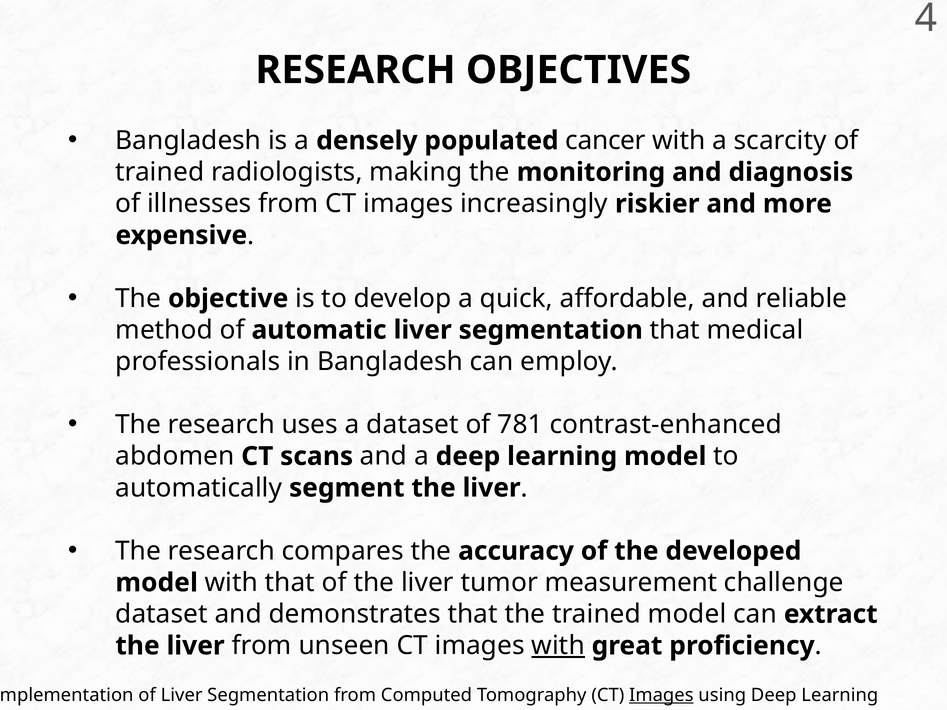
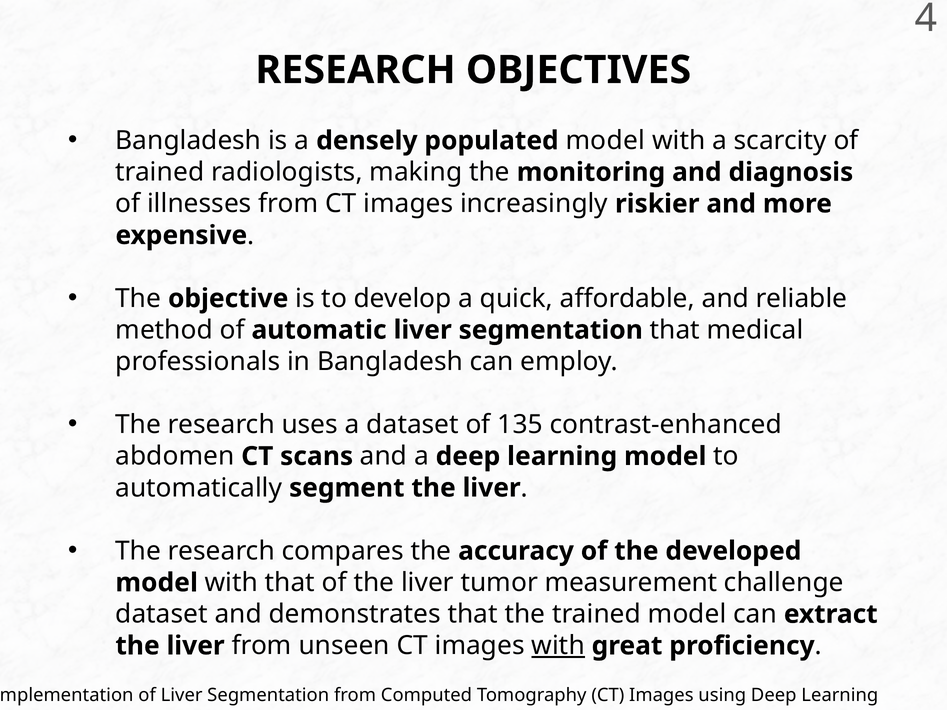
populated cancer: cancer -> model
781: 781 -> 135
Images at (661, 695) underline: present -> none
